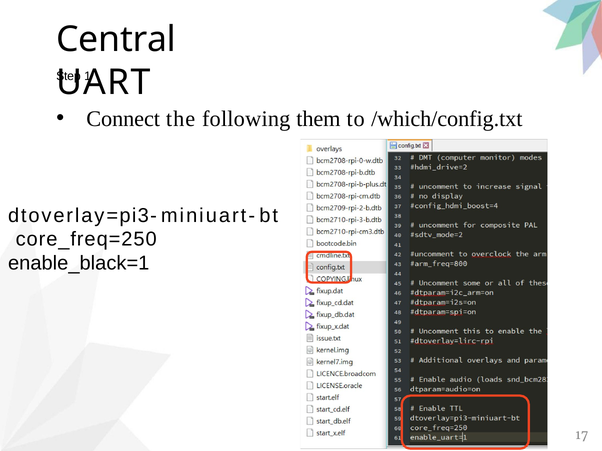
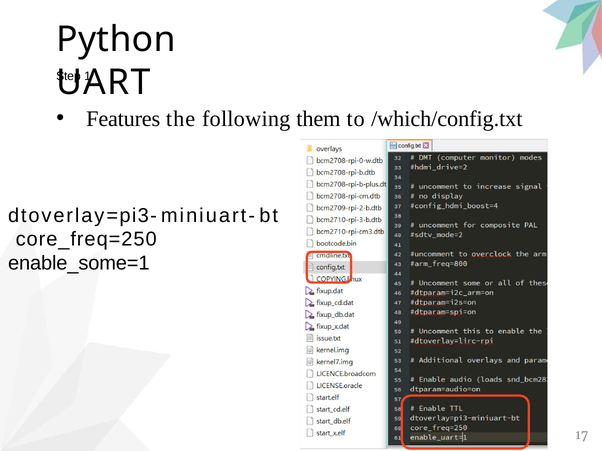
Central: Central -> Python
Connect: Connect -> Features
enable_black=1: enable_black=1 -> enable_some=1
